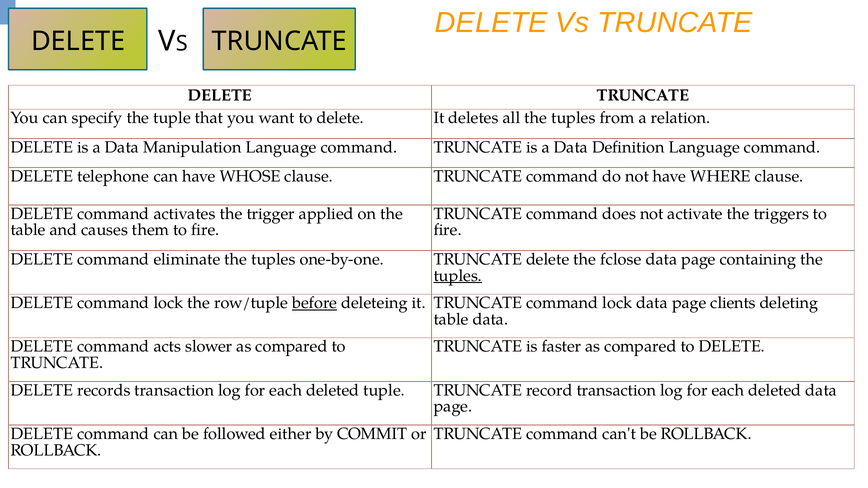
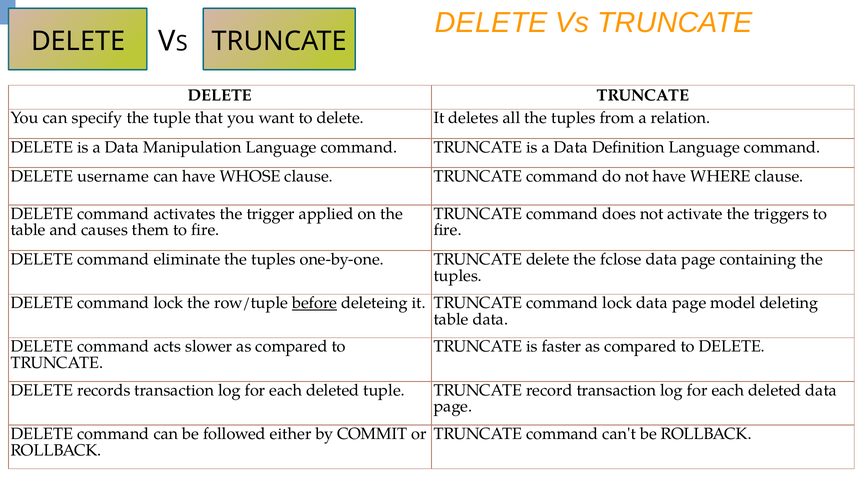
telephone: telephone -> username
tuples at (458, 276) underline: present -> none
clients: clients -> model
